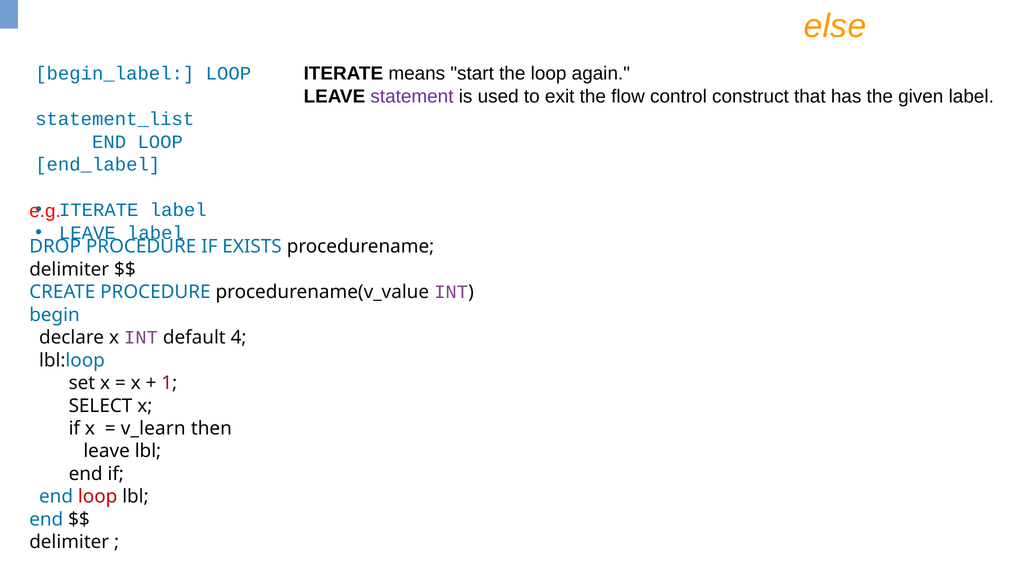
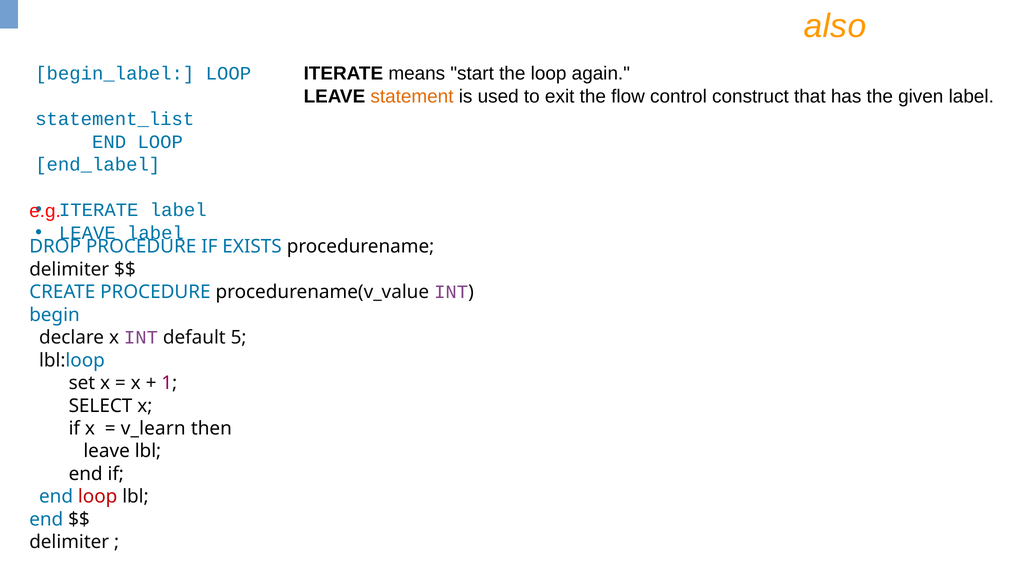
else: else -> also
statement colour: purple -> orange
4: 4 -> 5
